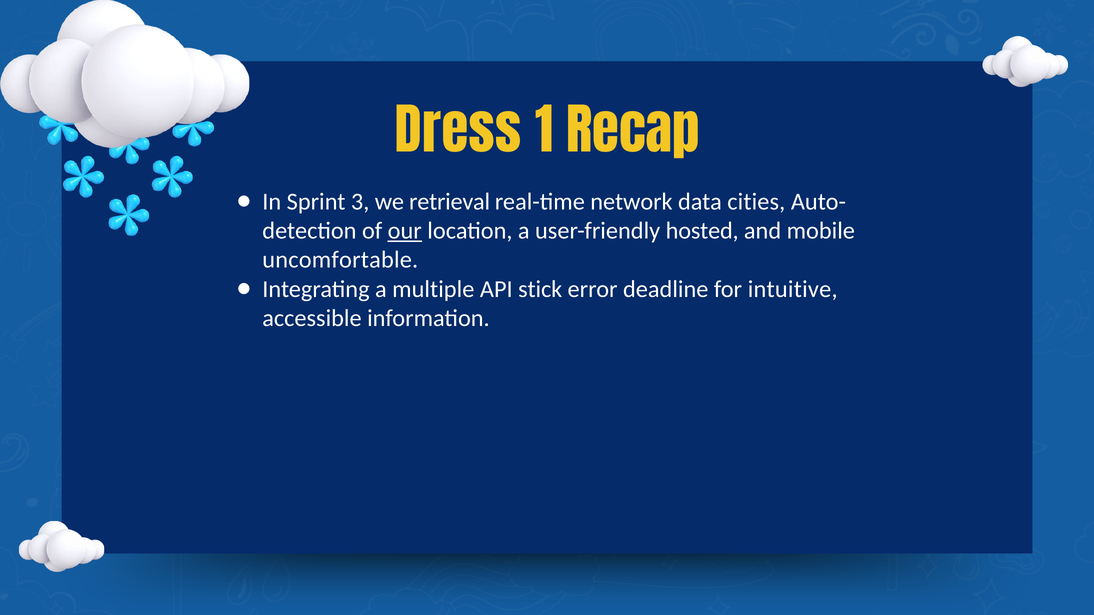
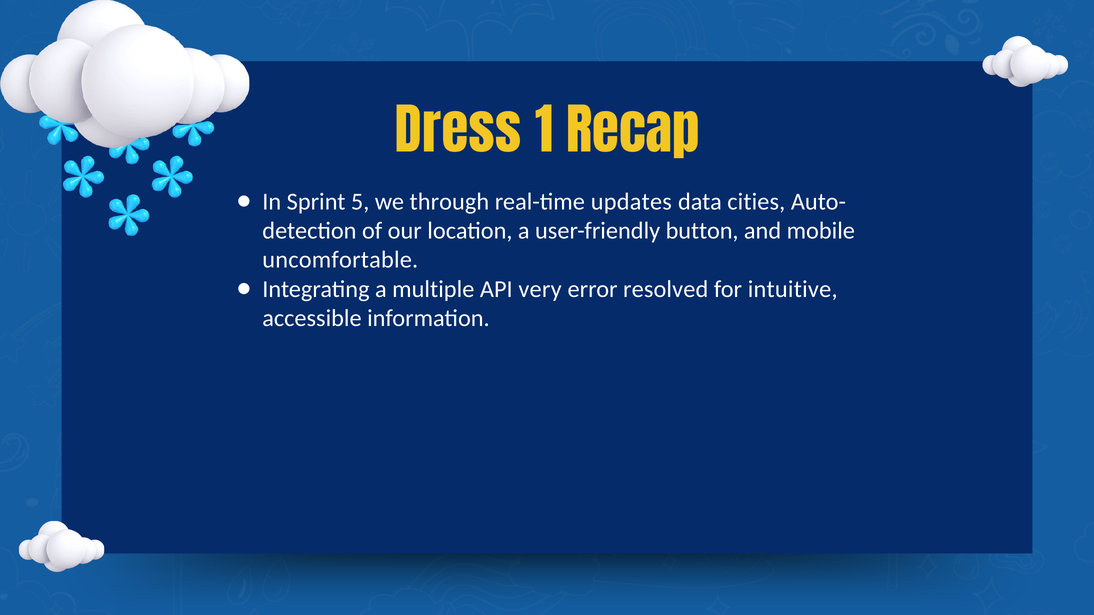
3: 3 -> 5
retrieval: retrieval -> through
network: network -> updates
our underline: present -> none
hosted: hosted -> button
stick: stick -> very
deadline: deadline -> resolved
